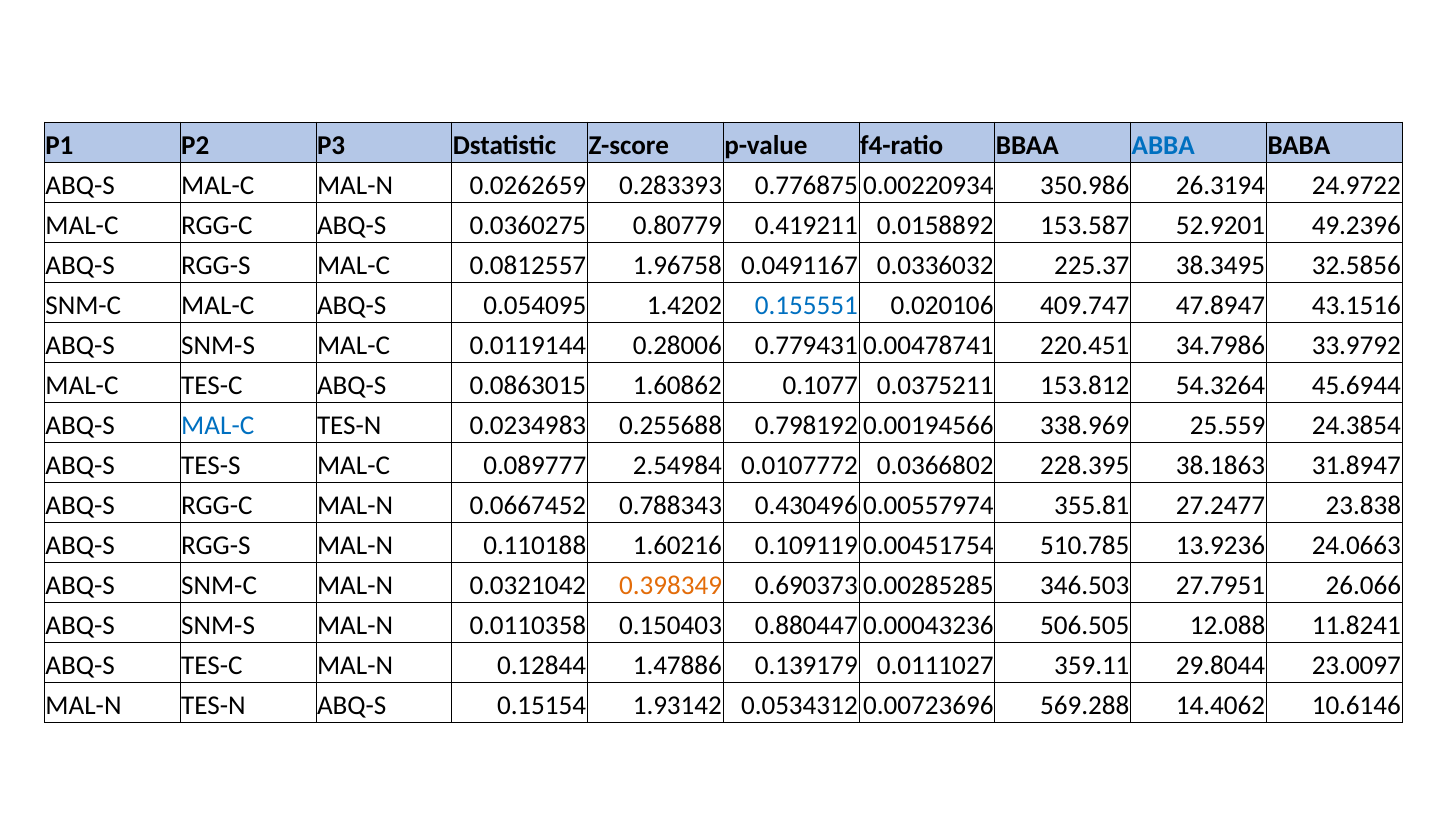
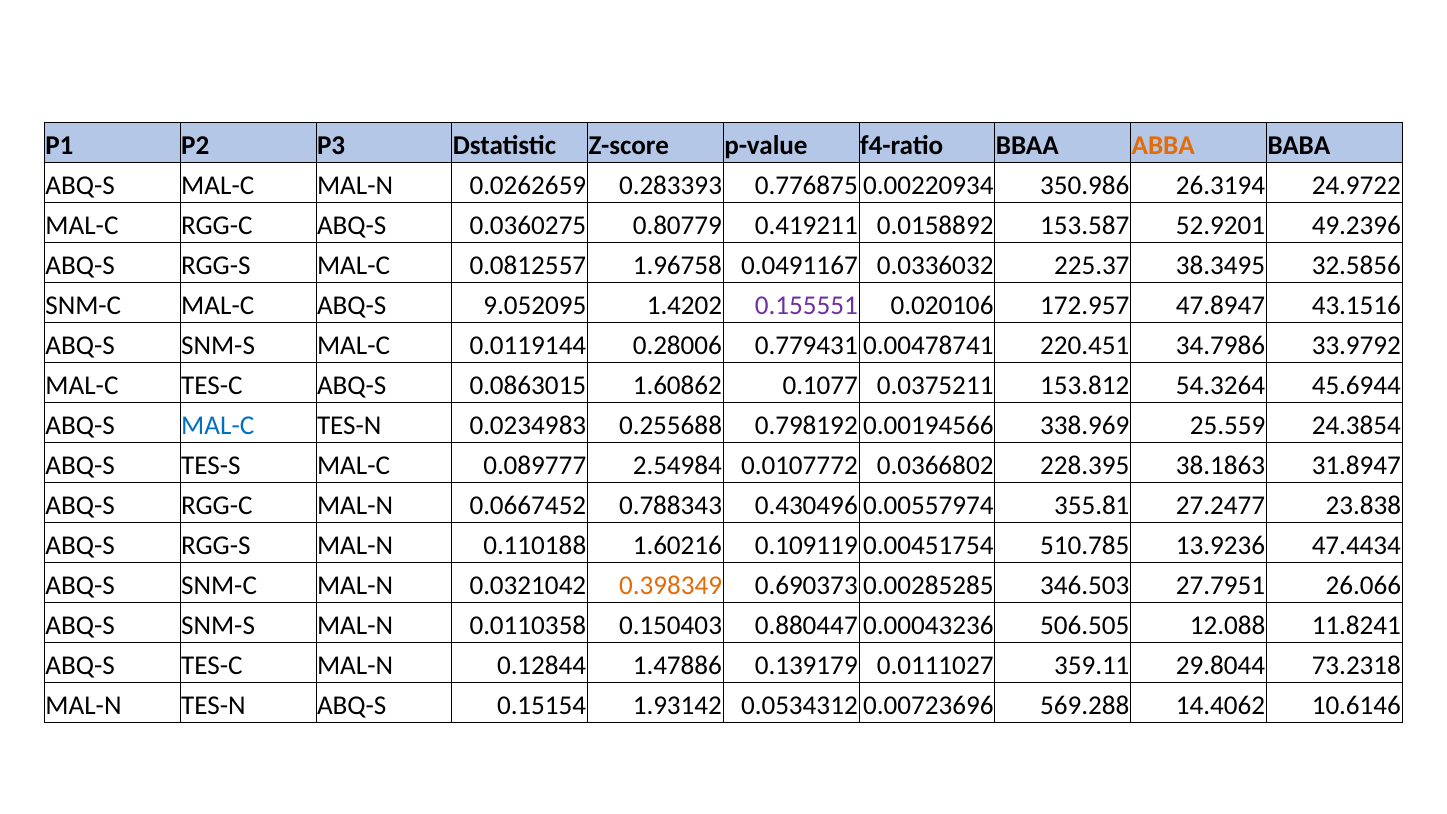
ABBA colour: blue -> orange
0.054095: 0.054095 -> 9.052095
0.155551 colour: blue -> purple
409.747: 409.747 -> 172.957
24.0663: 24.0663 -> 47.4434
23.0097: 23.0097 -> 73.2318
